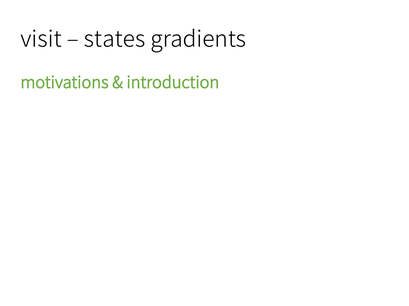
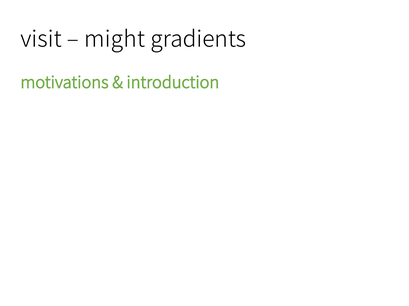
states: states -> might
